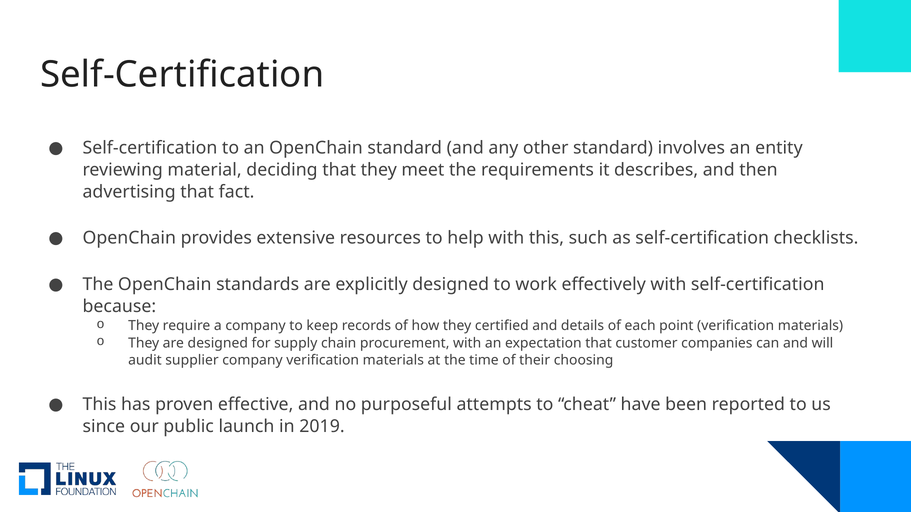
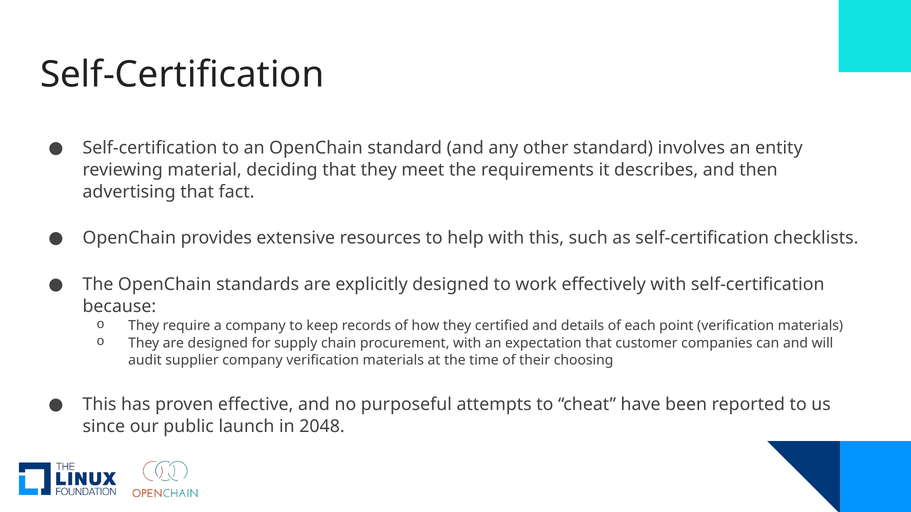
2019: 2019 -> 2048
